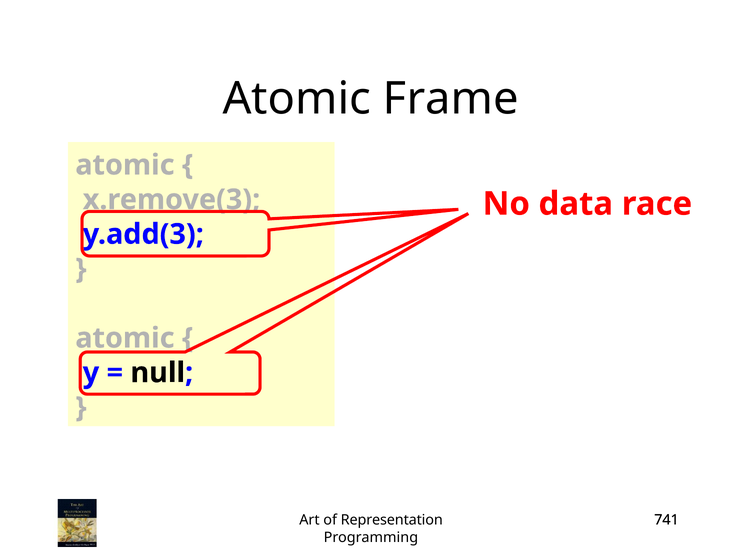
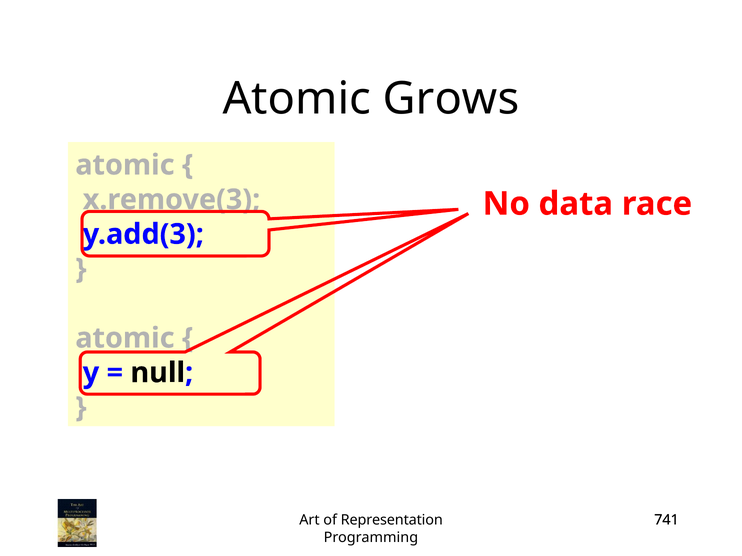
Frame: Frame -> Grows
